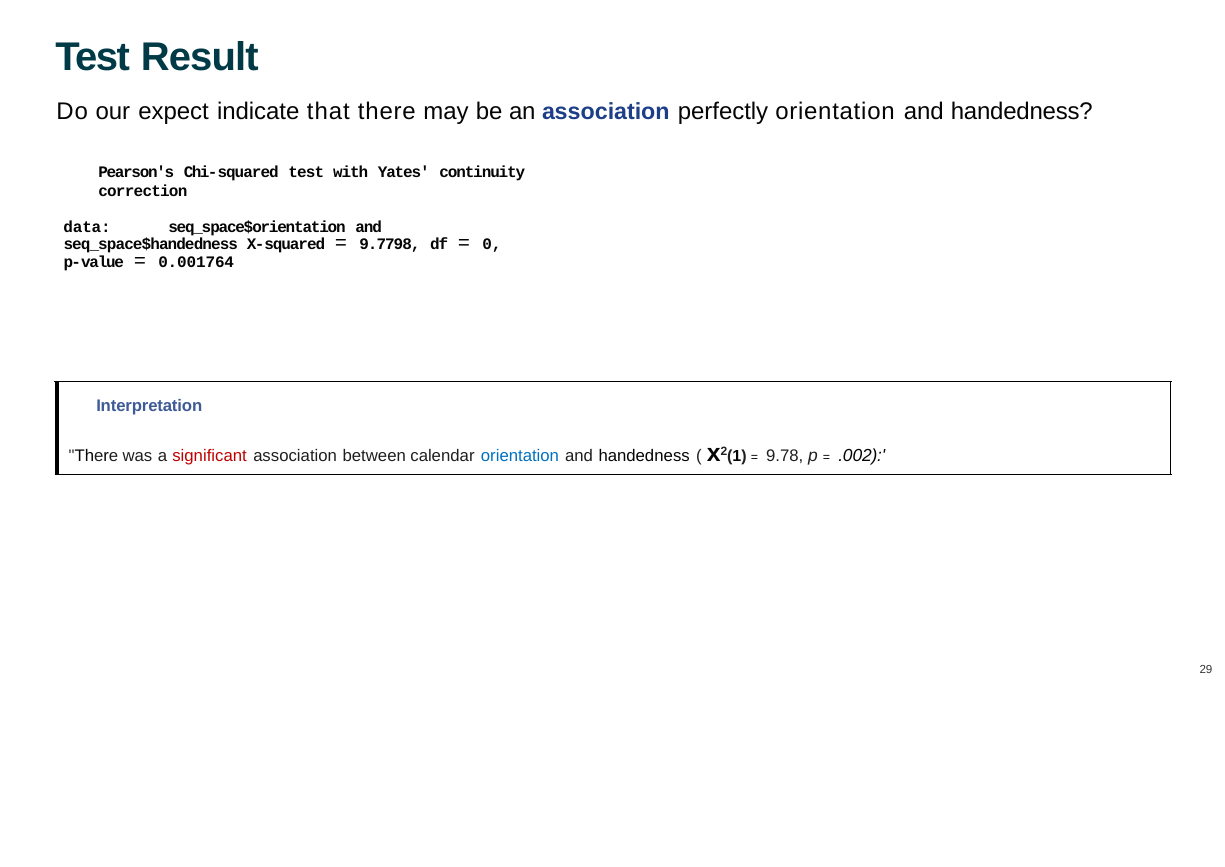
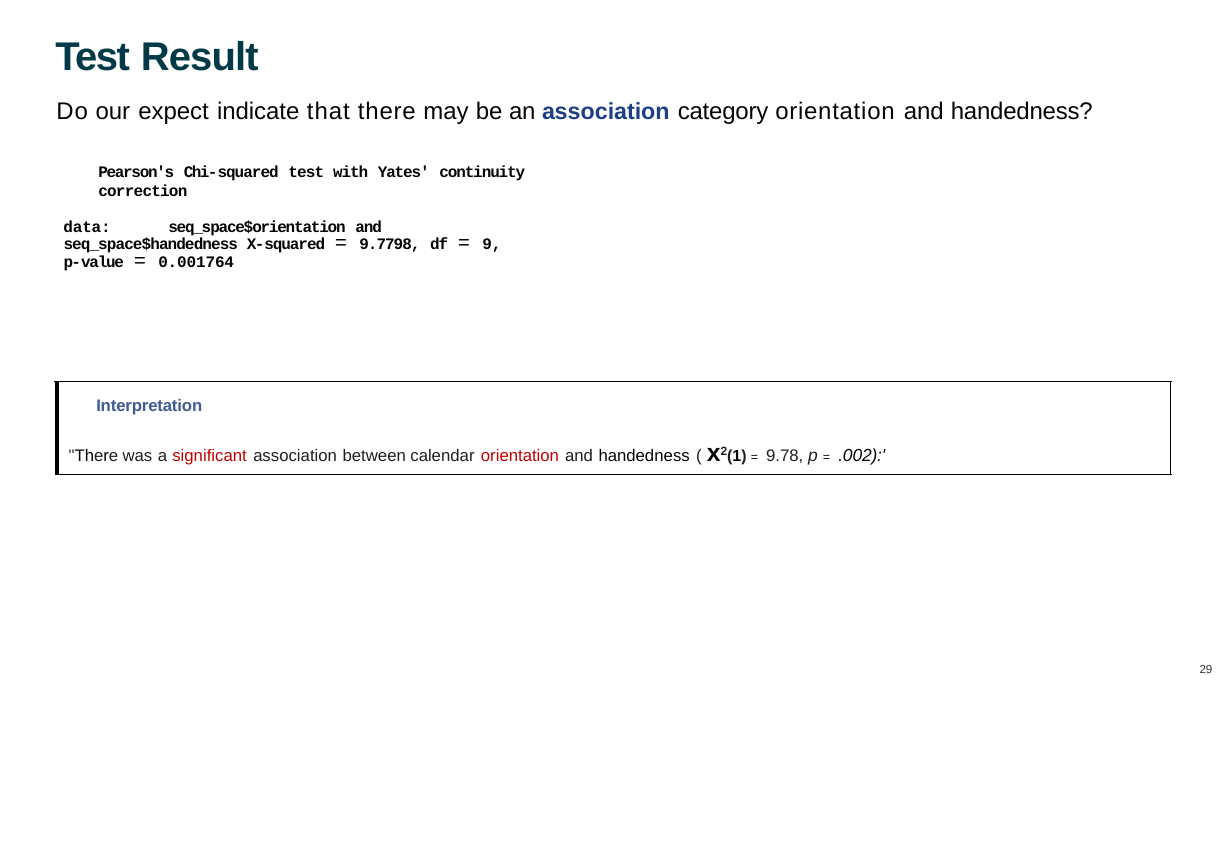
perfectly: perfectly -> category
0: 0 -> 9
orientation at (520, 456) colour: blue -> red
